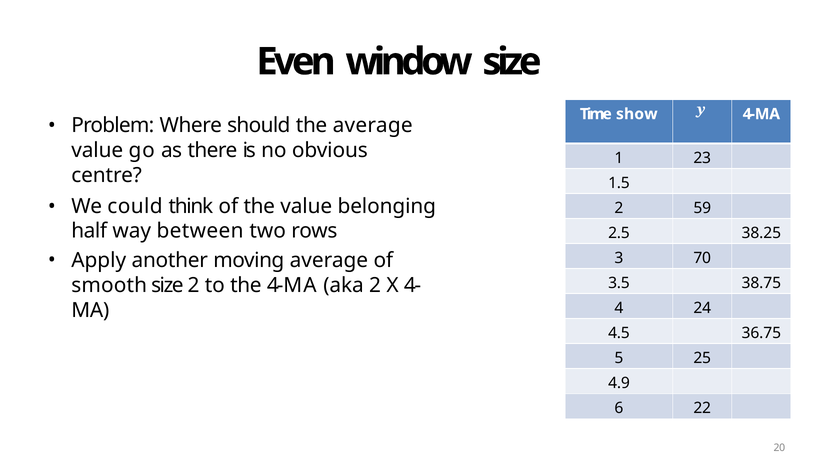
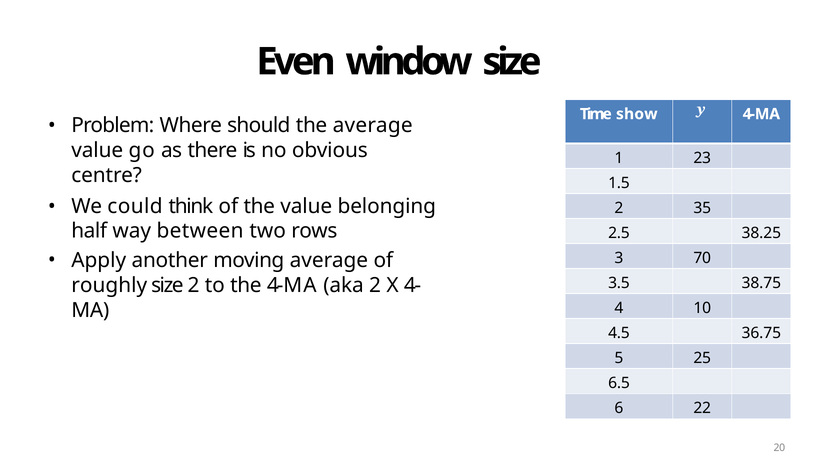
59: 59 -> 35
smooth: smooth -> roughly
24: 24 -> 10
4.9: 4.9 -> 6.5
